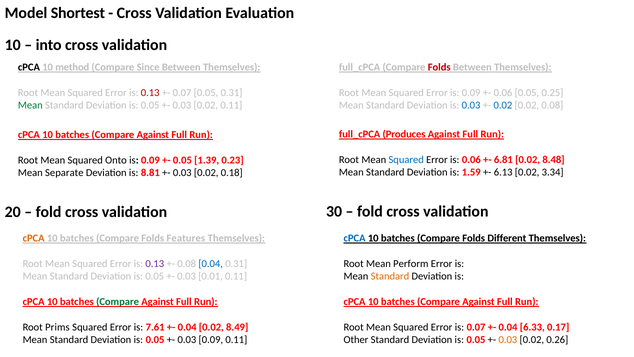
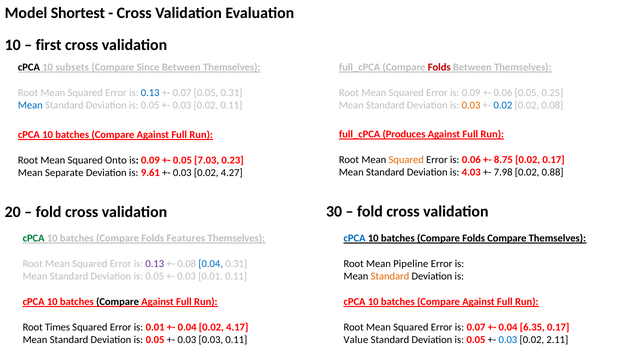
into: into -> first
method: method -> subsets
0.13 at (150, 92) colour: red -> blue
Mean at (30, 105) colour: green -> blue
0.03 at (471, 105) colour: blue -> orange
Squared at (406, 159) colour: blue -> orange
6.81: 6.81 -> 8.75
0.02 8.48: 8.48 -> 0.17
1.39: 1.39 -> 7.03
1.59: 1.59 -> 4.03
6.13: 6.13 -> 7.98
3.34: 3.34 -> 0.88
8.81: 8.81 -> 9.61
0.18: 0.18 -> 4.27
cPCA at (34, 238) colour: orange -> green
Folds Different: Different -> Compare
Perform: Perform -> Pipeline
Compare at (118, 301) colour: green -> black
Prims: Prims -> Times
is 7.61: 7.61 -> 0.01
8.49: 8.49 -> 4.17
6.33: 6.33 -> 6.35
0.03 0.09: 0.09 -> 0.03
Other: Other -> Value
0.03 at (508, 339) colour: orange -> blue
0.26: 0.26 -> 2.11
